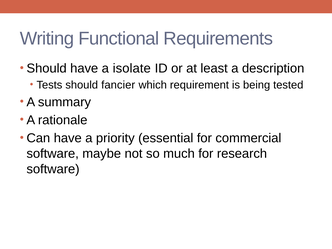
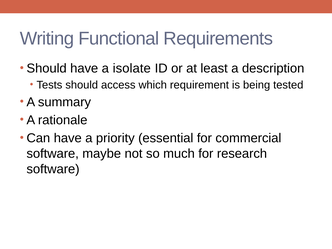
fancier: fancier -> access
